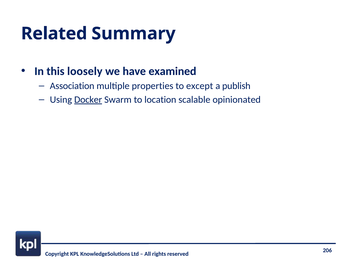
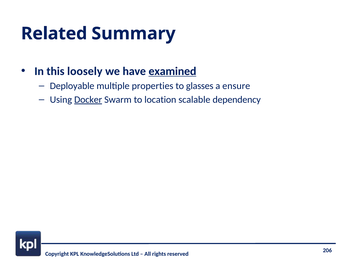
examined underline: none -> present
Association: Association -> Deployable
except: except -> glasses
publish: publish -> ensure
opinionated: opinionated -> dependency
